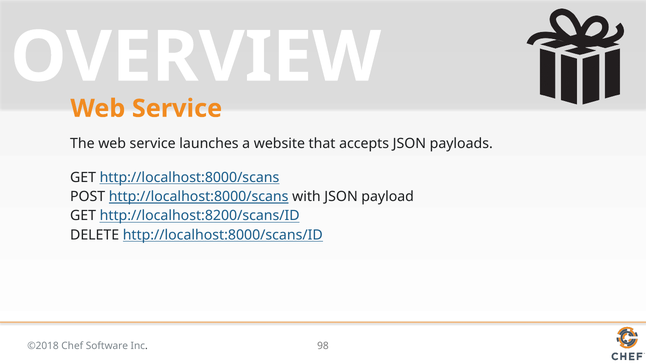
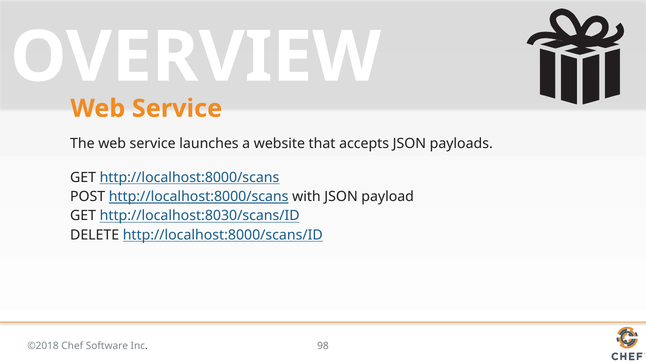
http://localhost:8200/scans/ID: http://localhost:8200/scans/ID -> http://localhost:8030/scans/ID
